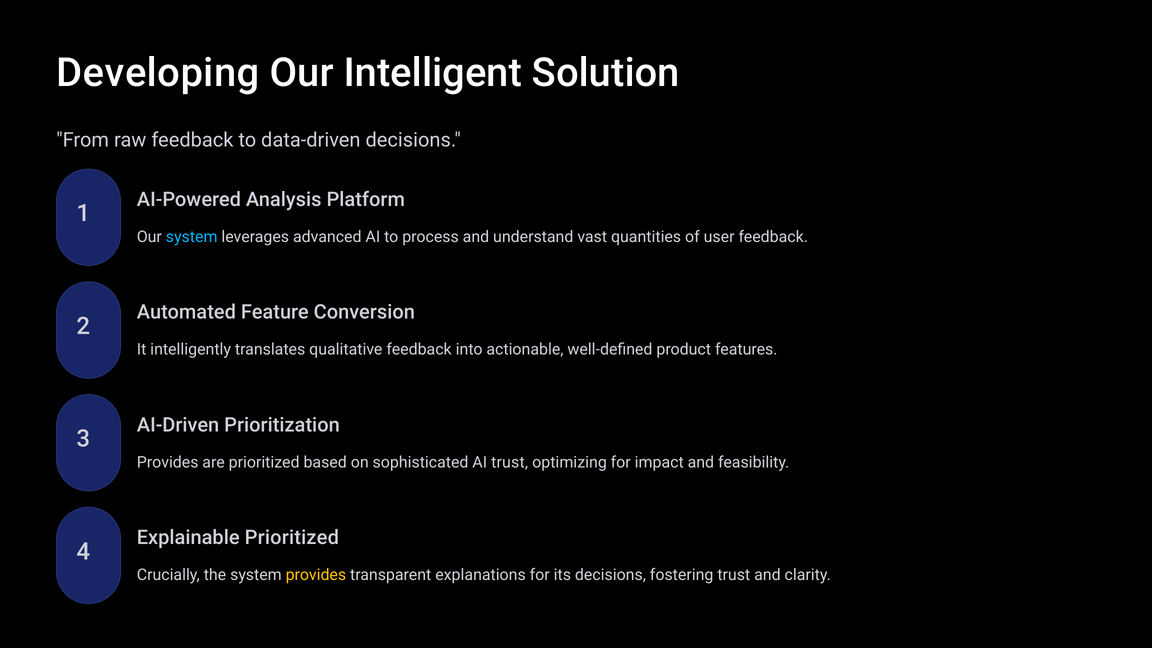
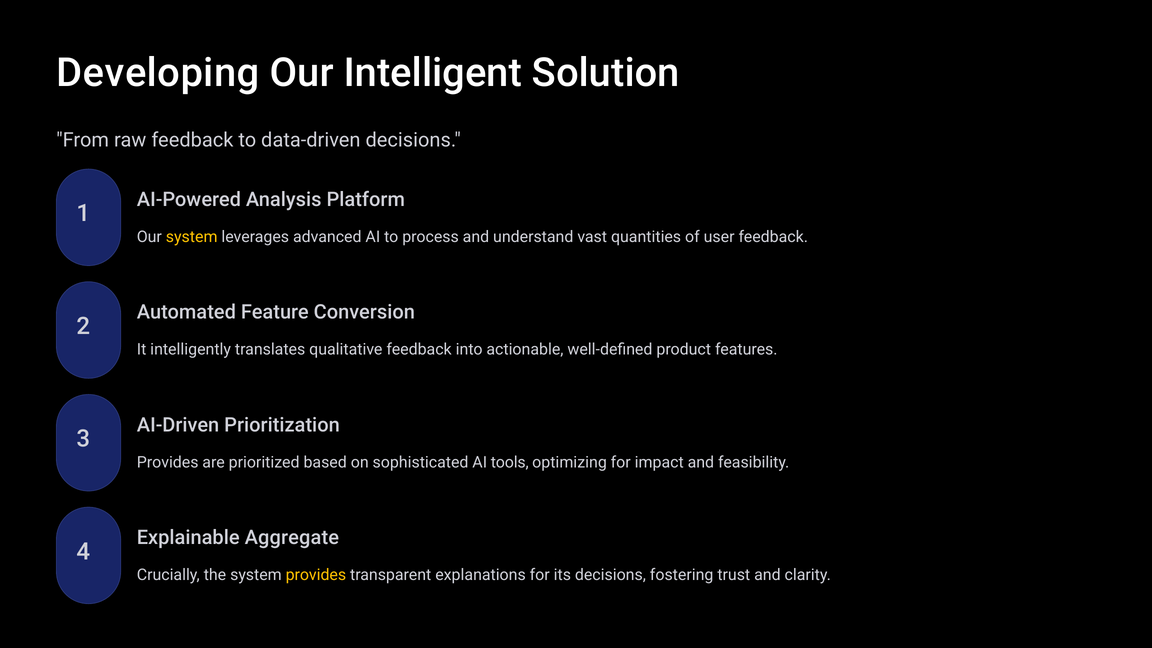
system at (192, 237) colour: light blue -> yellow
AI trust: trust -> tools
Explainable Prioritized: Prioritized -> Aggregate
